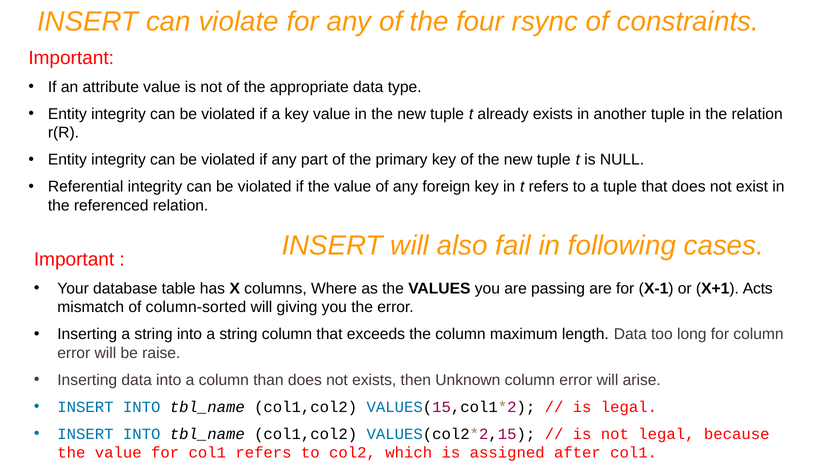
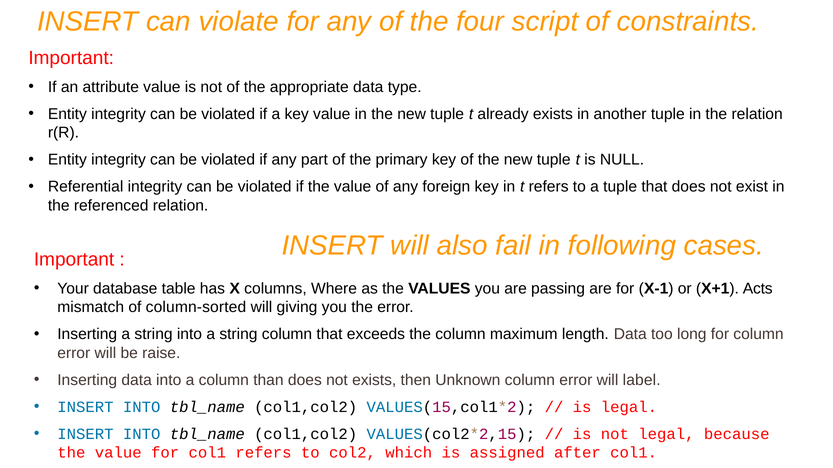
rsync: rsync -> script
arise: arise -> label
